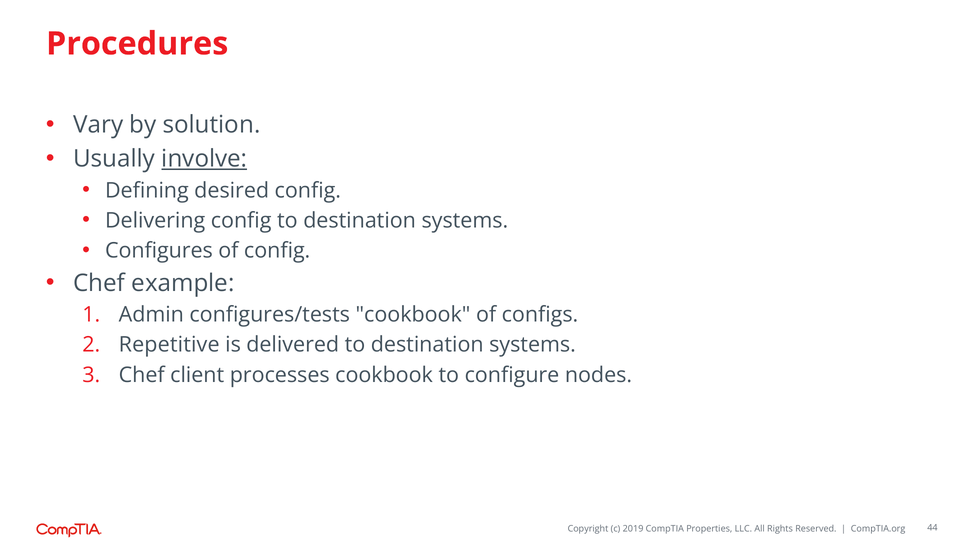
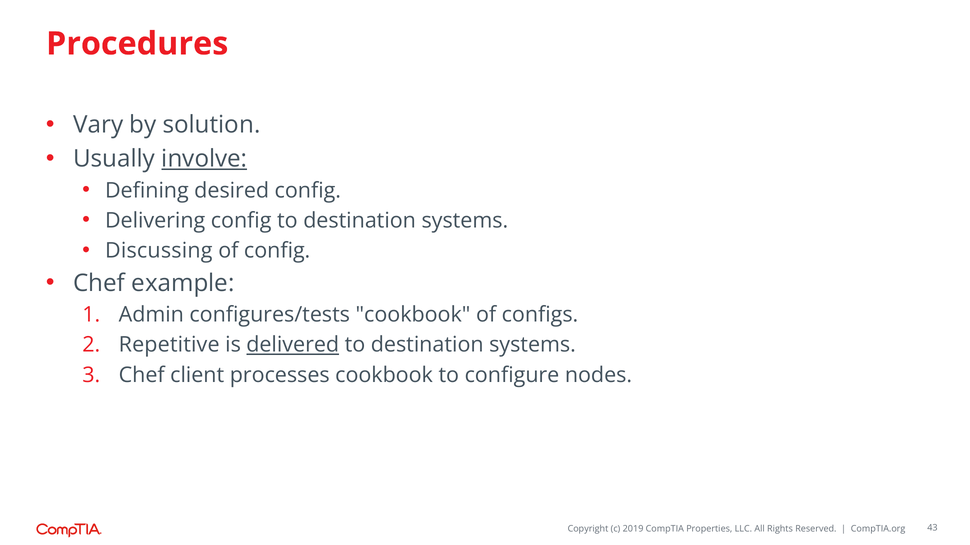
Configures: Configures -> Discussing
delivered underline: none -> present
44: 44 -> 43
